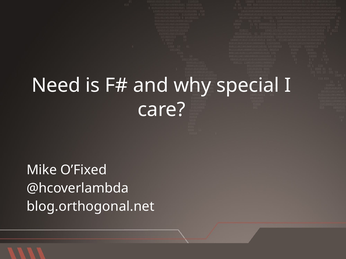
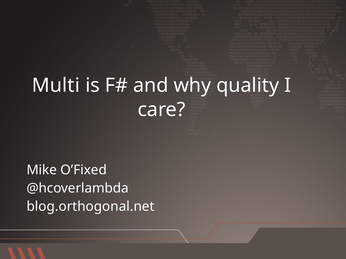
Need: Need -> Multi
special: special -> quality
